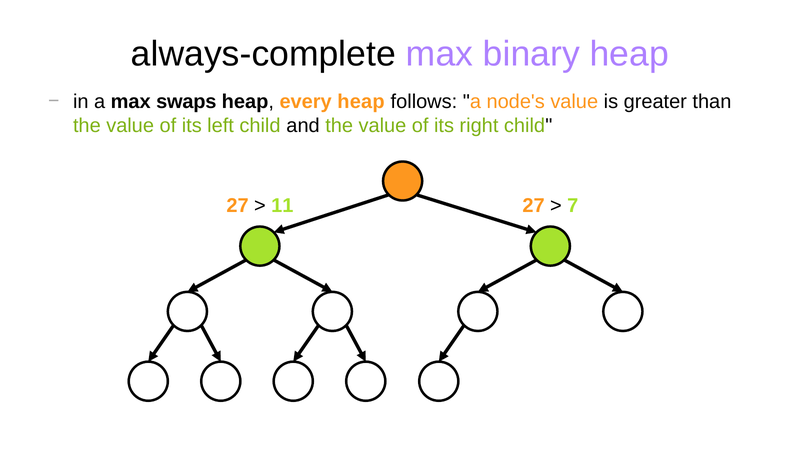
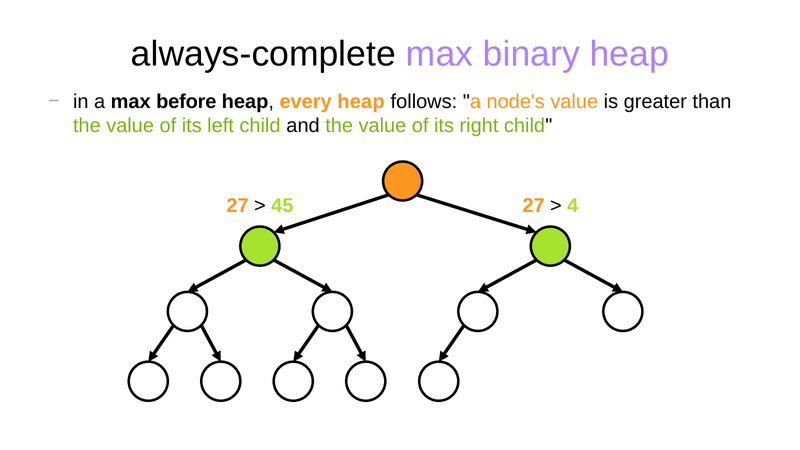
swaps: swaps -> before
11: 11 -> 45
7 at (573, 206): 7 -> 4
